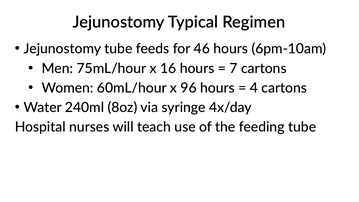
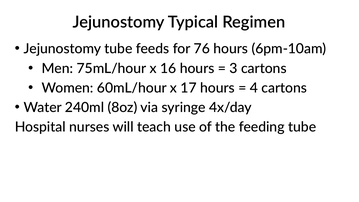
46: 46 -> 76
7: 7 -> 3
96: 96 -> 17
